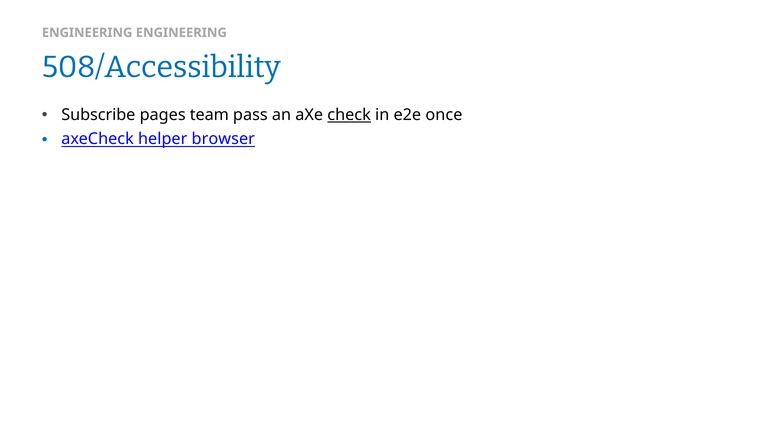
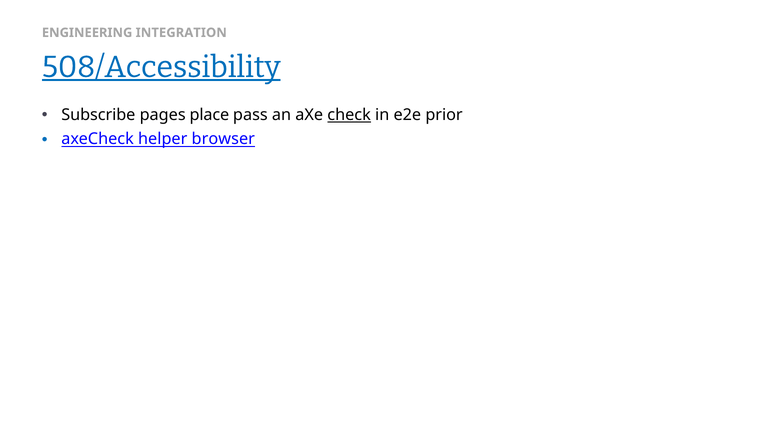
ENGINEERING ENGINEERING: ENGINEERING -> INTEGRATION
508/Accessibility underline: none -> present
team: team -> place
once: once -> prior
